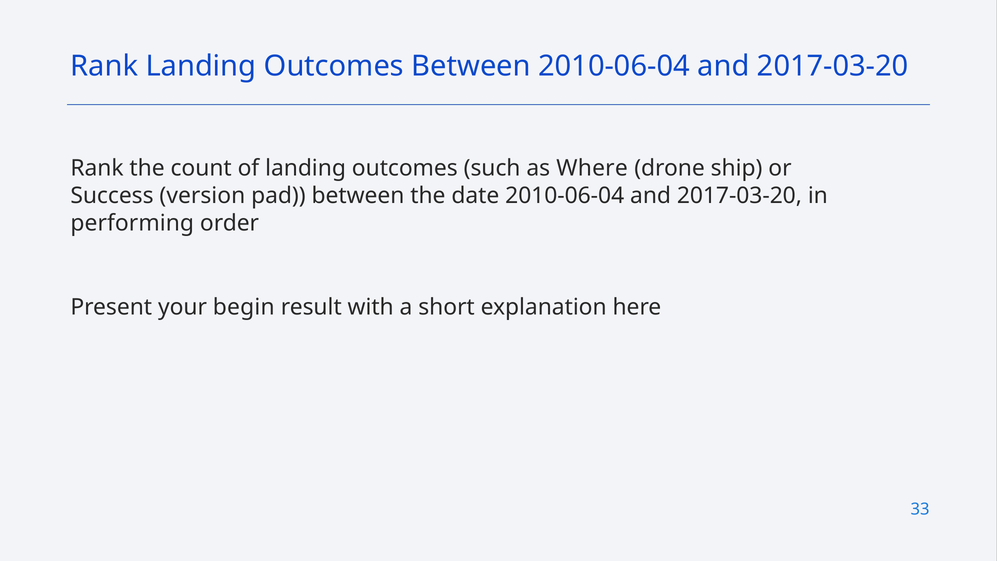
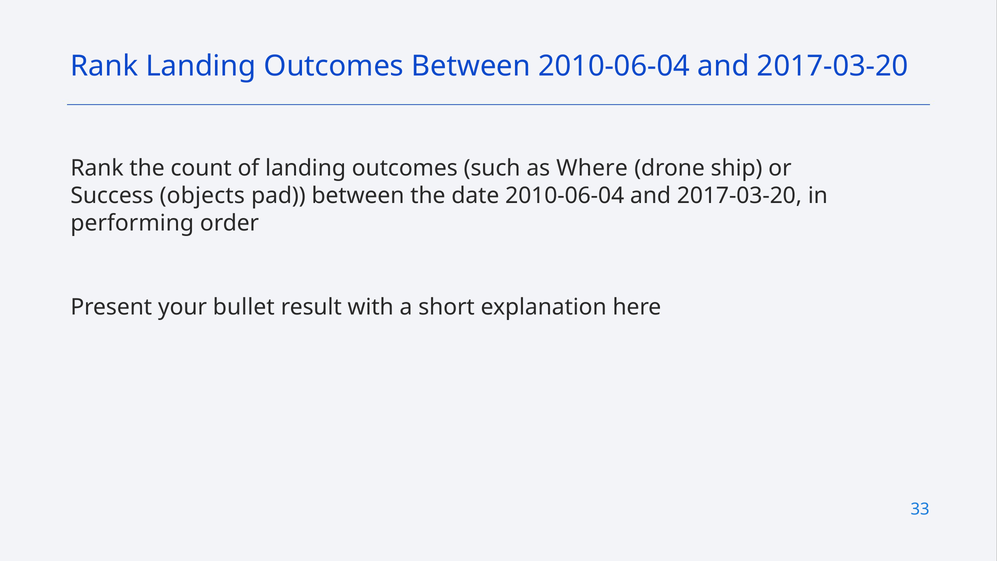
version: version -> objects
begin: begin -> bullet
